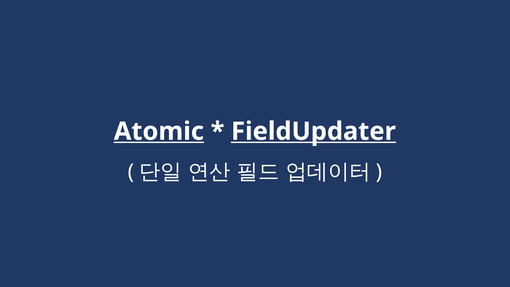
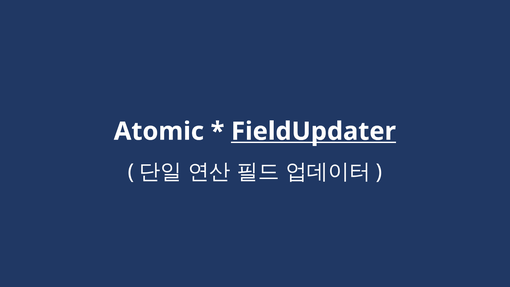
Atomic underline: present -> none
